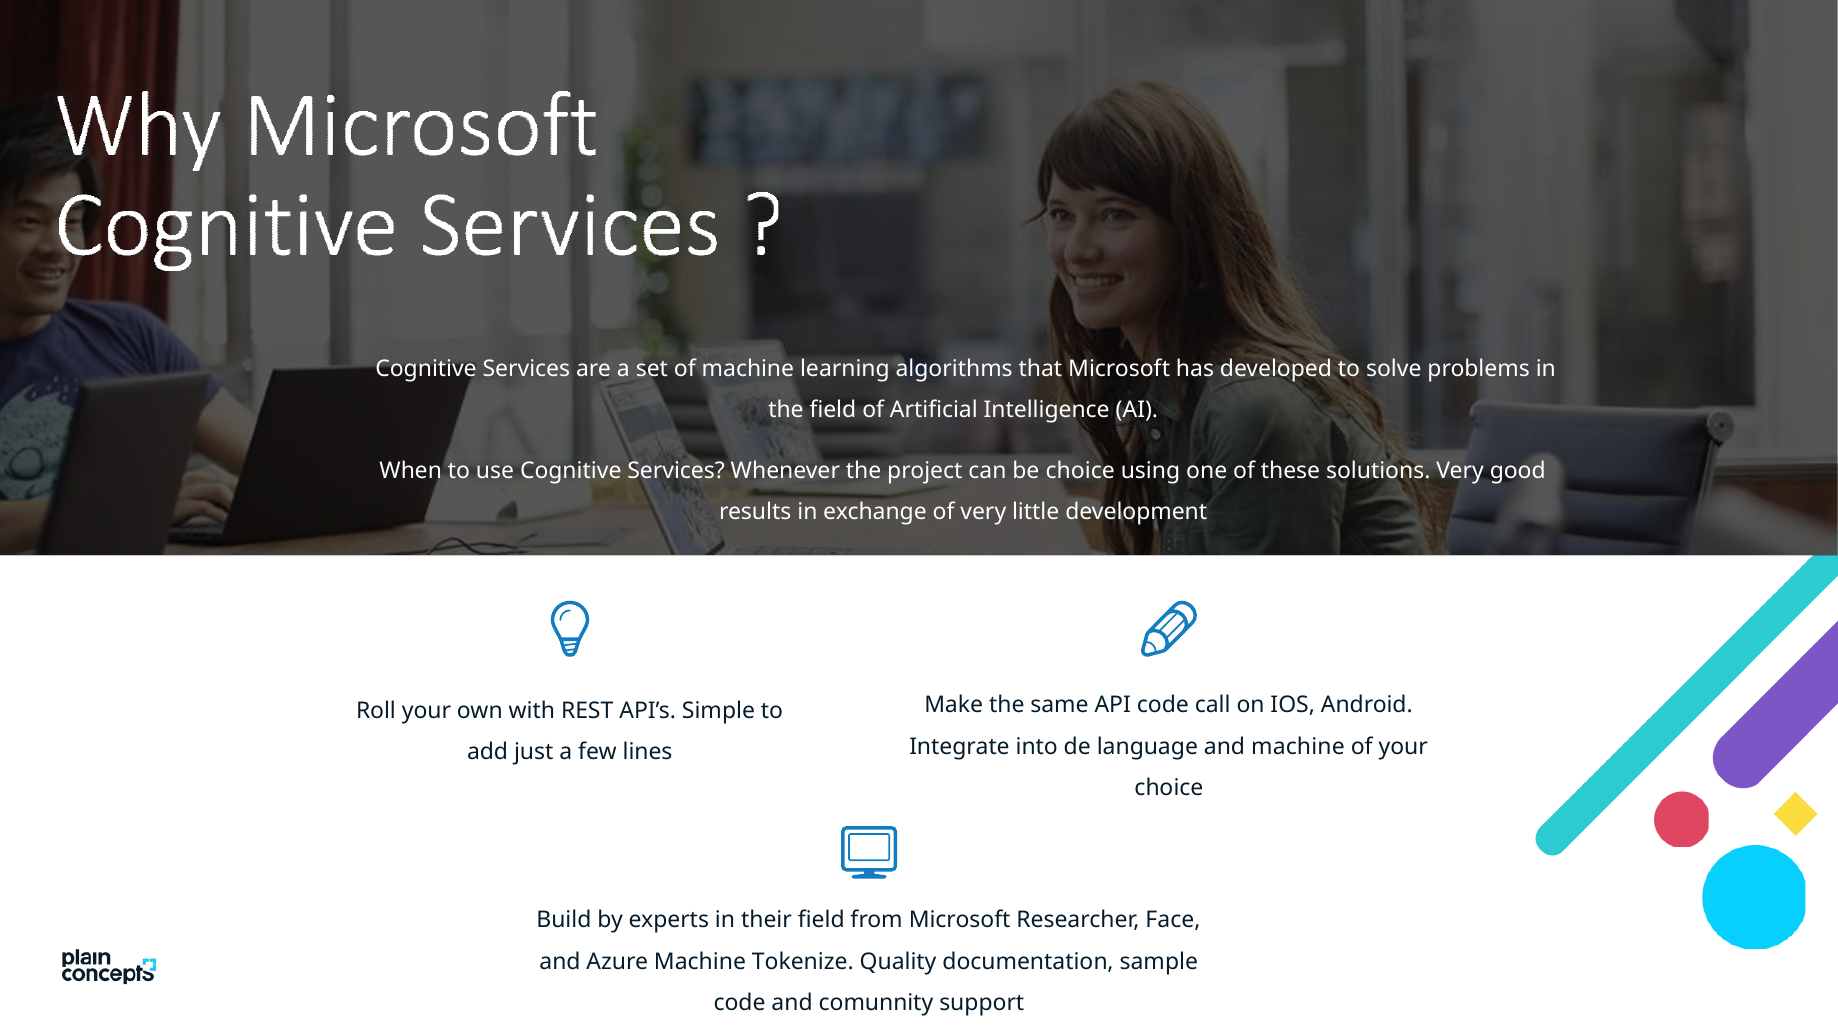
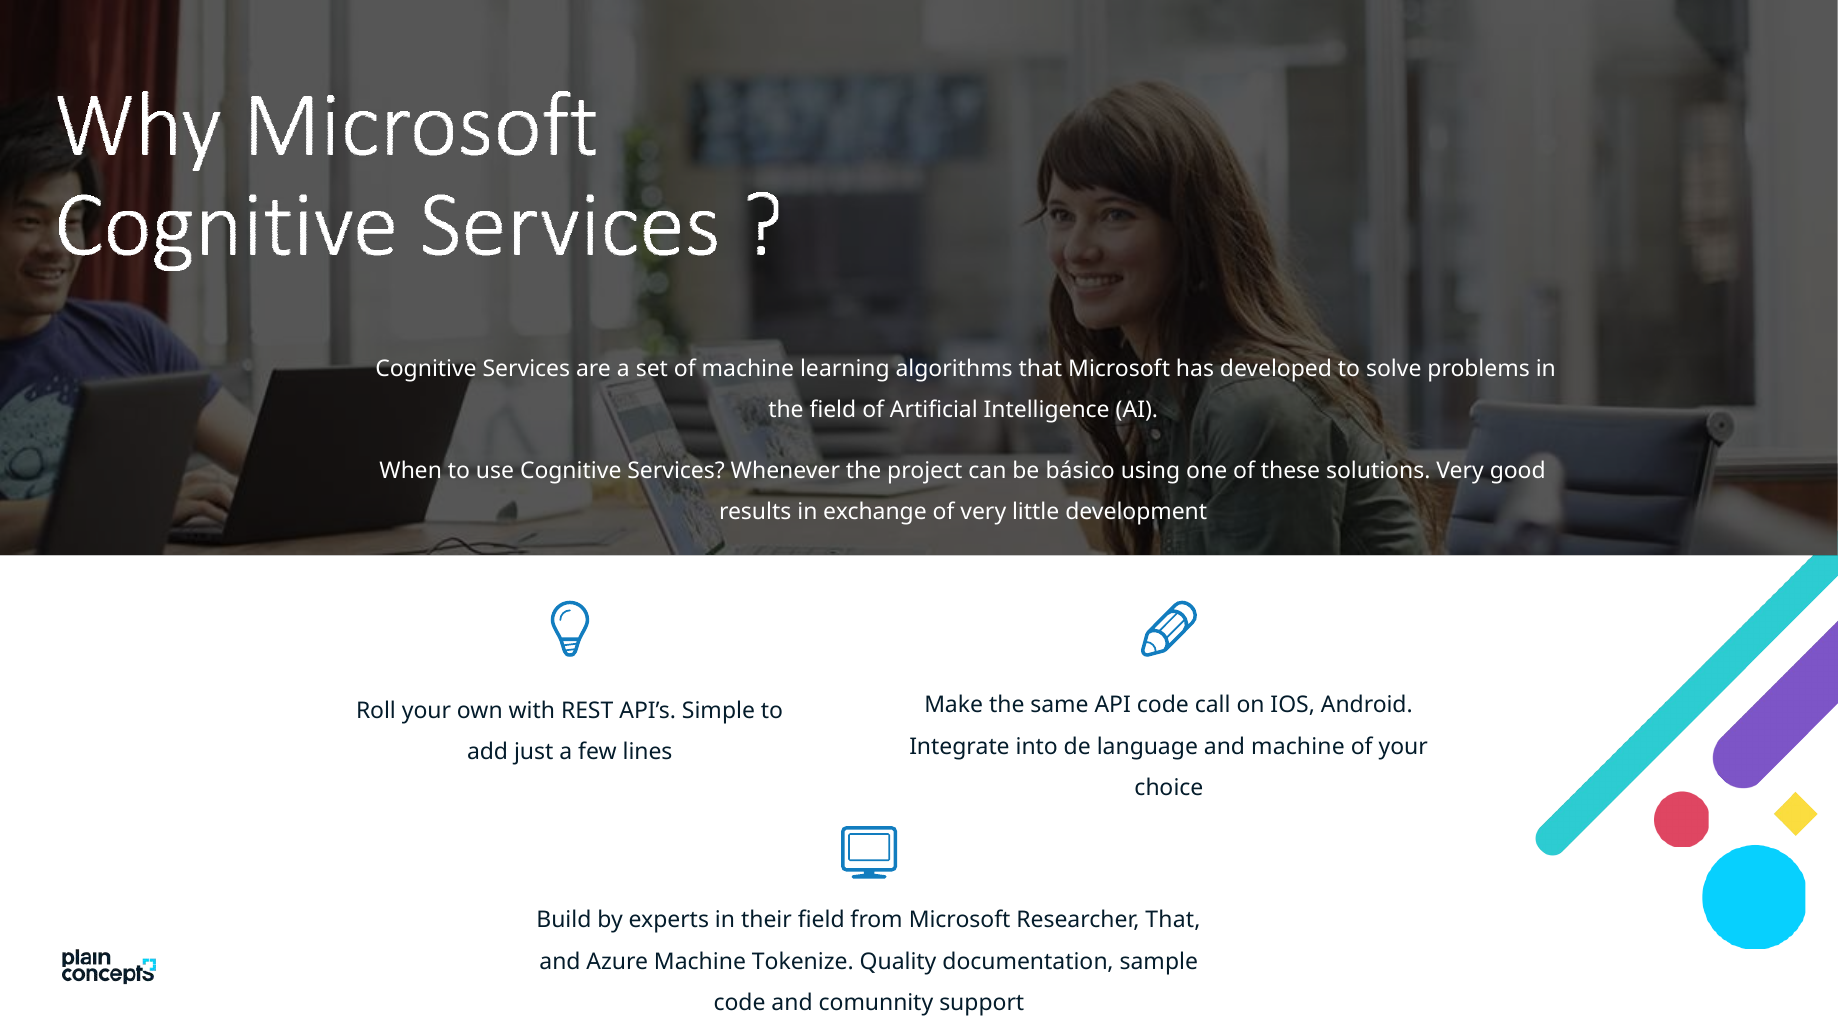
be choice: choice -> básico
Researcher Face: Face -> That
